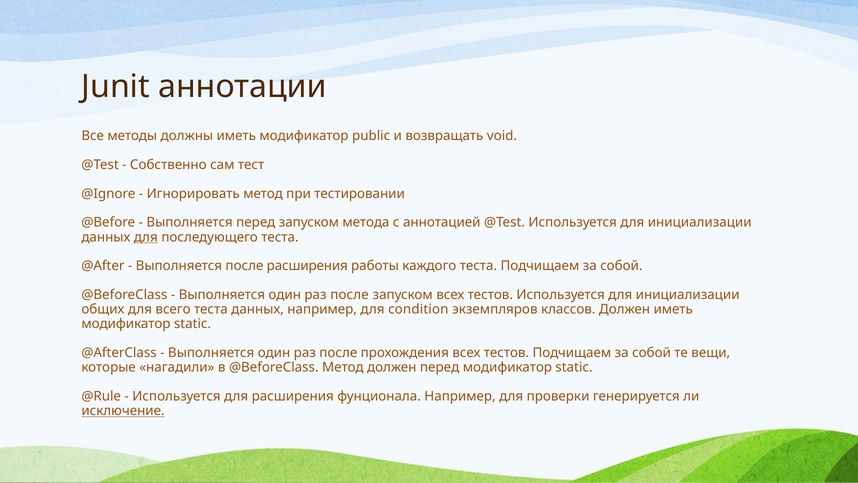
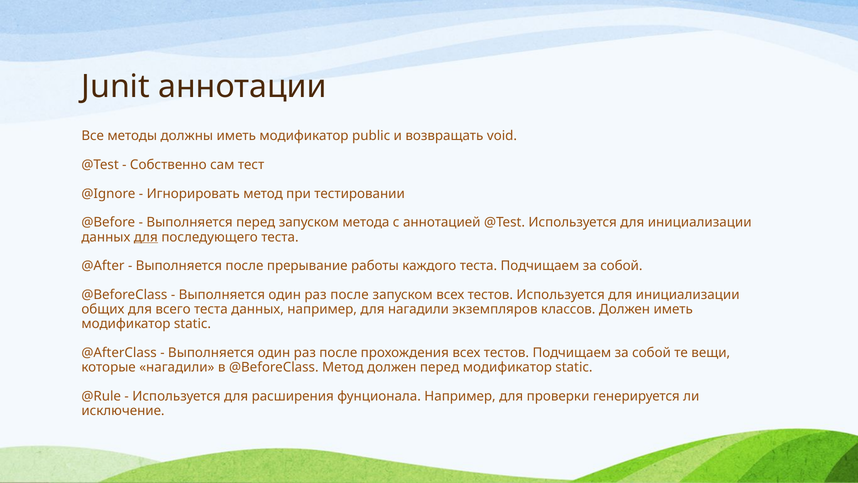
после расширения: расширения -> прерывание
для condition: condition -> нагадили
исключение underline: present -> none
